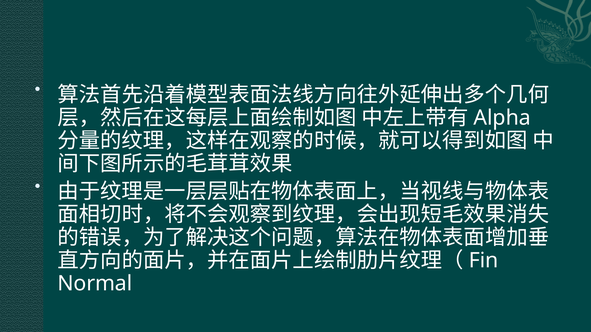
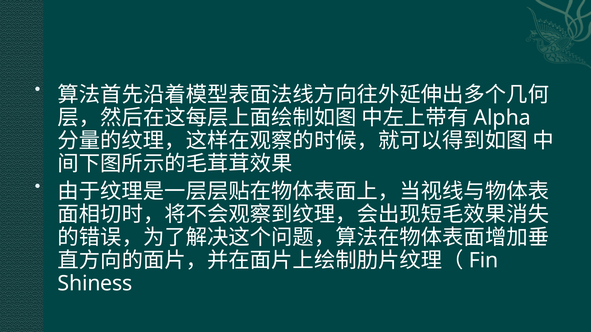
Normal: Normal -> Shiness
